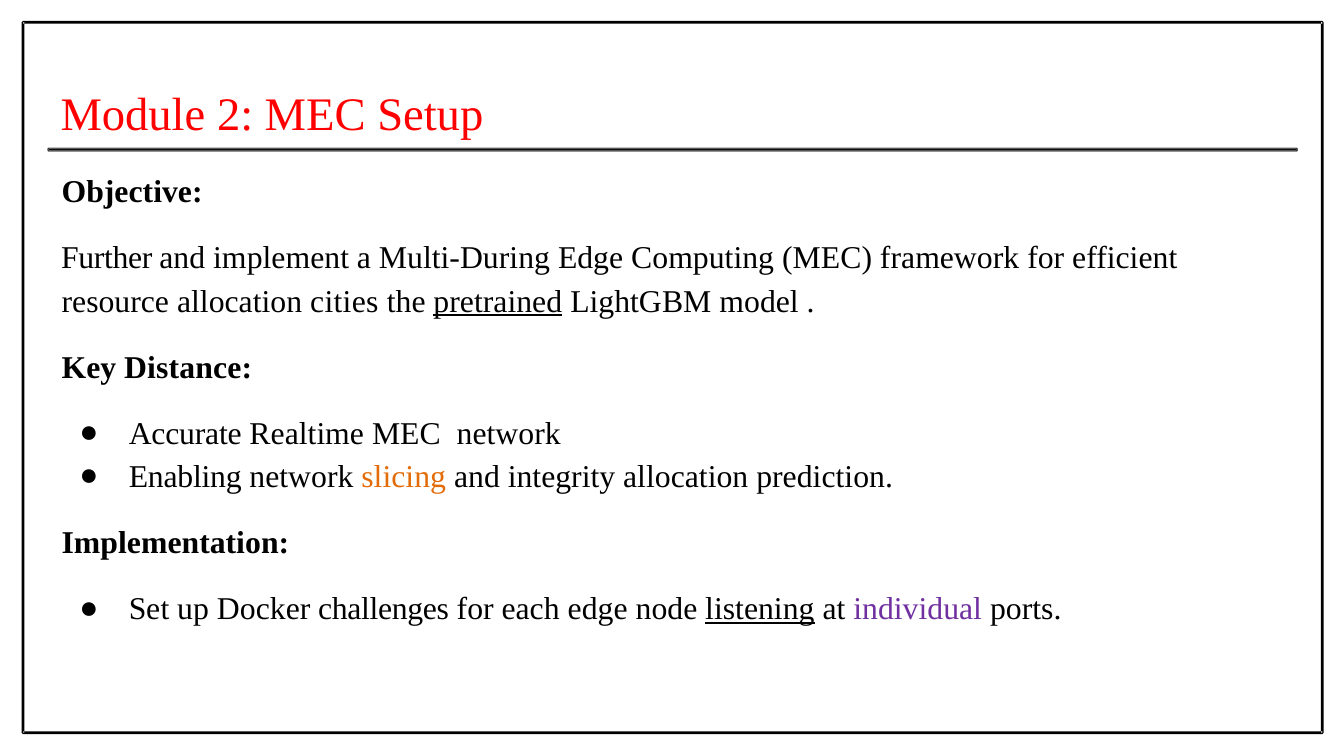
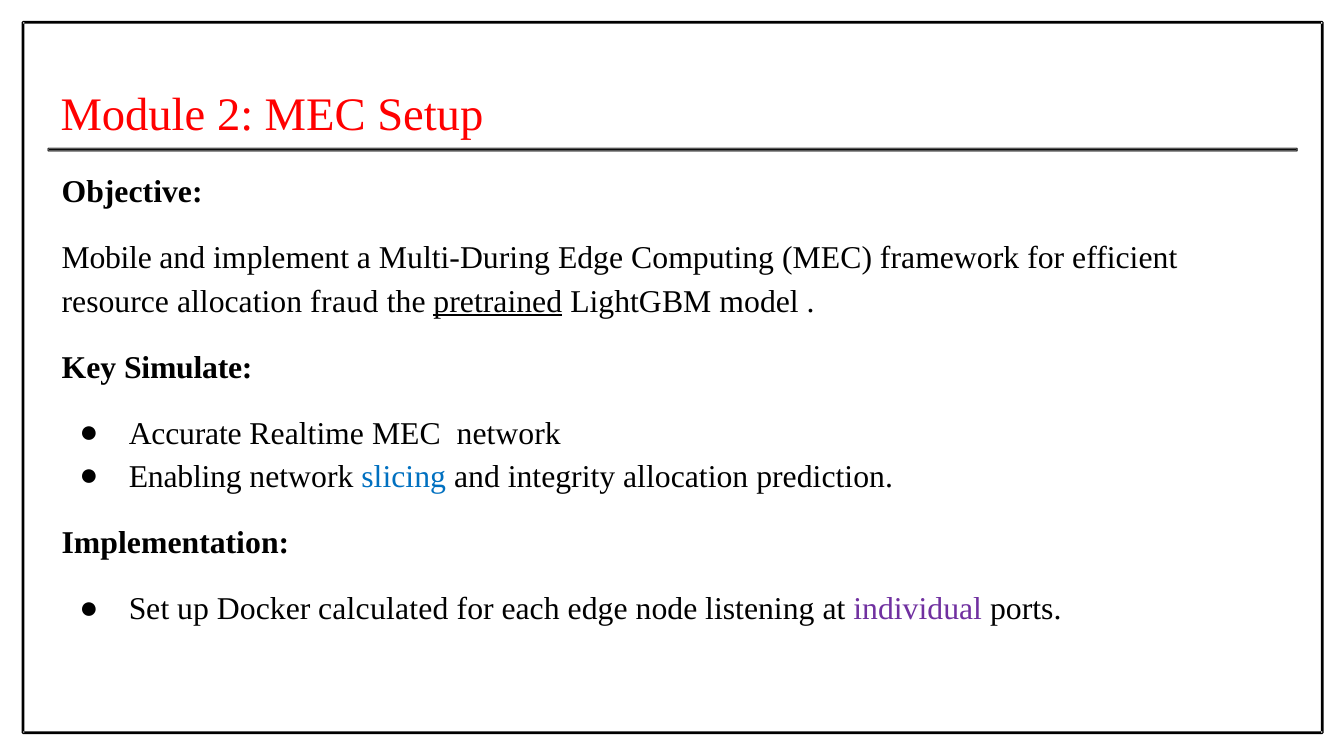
Further: Further -> Mobile
cities: cities -> fraud
Distance: Distance -> Simulate
slicing colour: orange -> blue
challenges: challenges -> calculated
listening underline: present -> none
